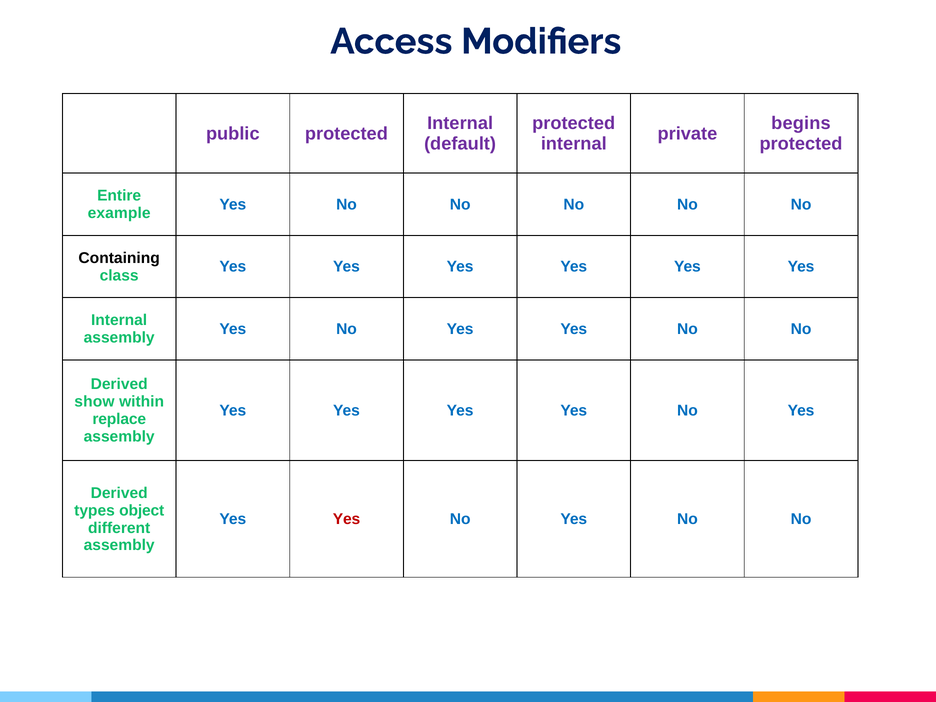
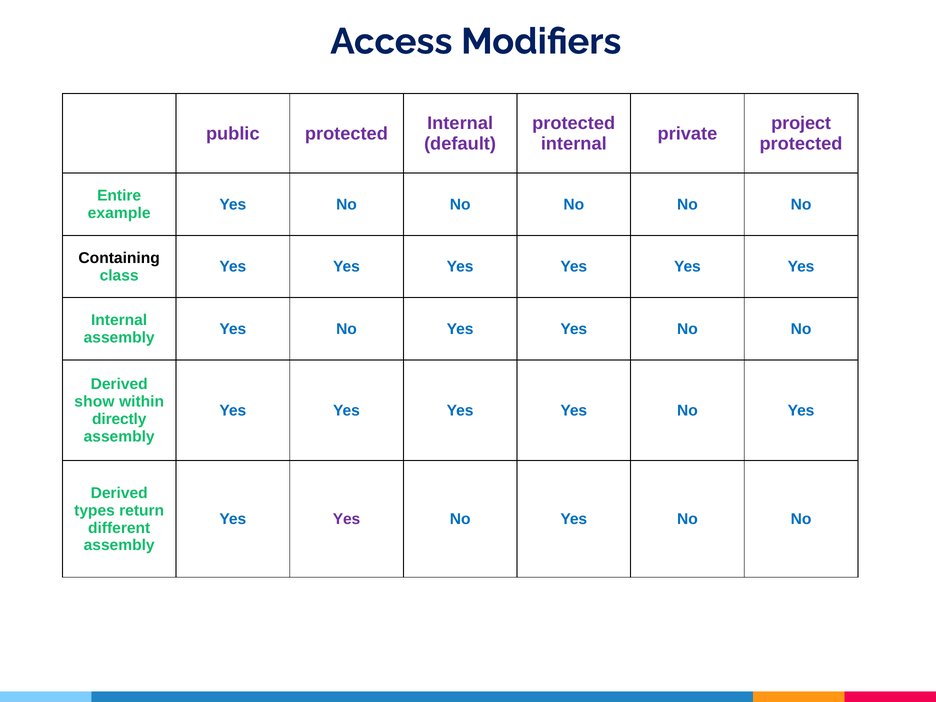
begins: begins -> project
replace: replace -> directly
object: object -> return
Yes at (347, 519) colour: red -> purple
